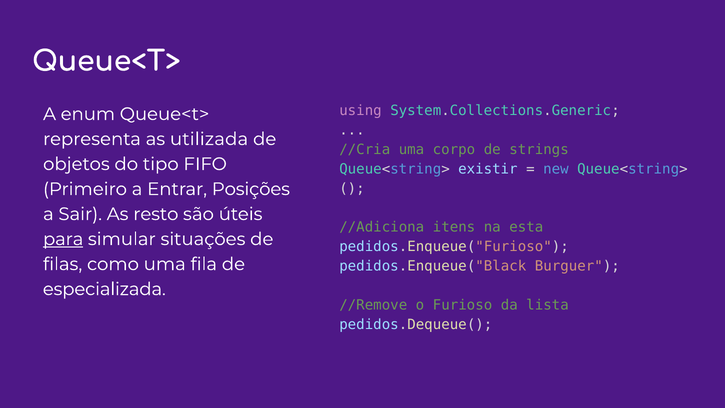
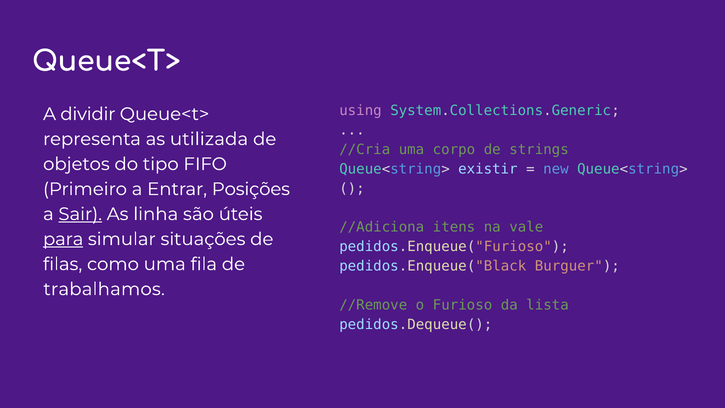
enum: enum -> dividir
Sair underline: none -> present
resto: resto -> linha
esta: esta -> vale
especializada: especializada -> trabalhamos
